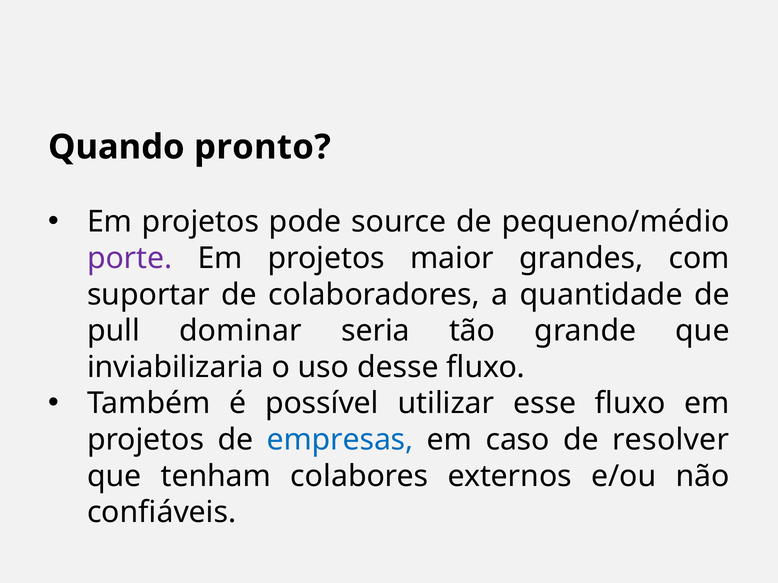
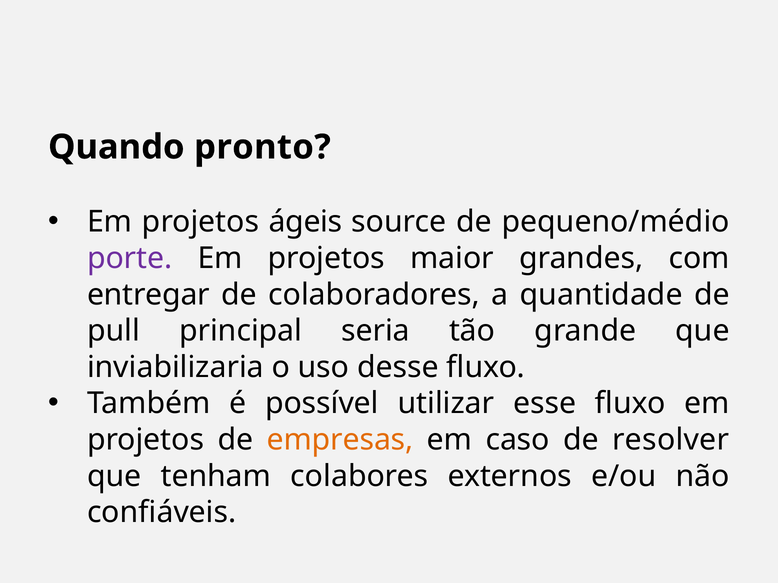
pode: pode -> ágeis
suportar: suportar -> entregar
dominar: dominar -> principal
empresas colour: blue -> orange
